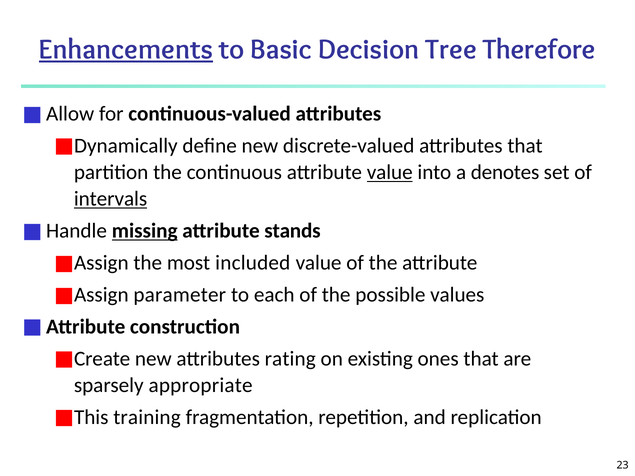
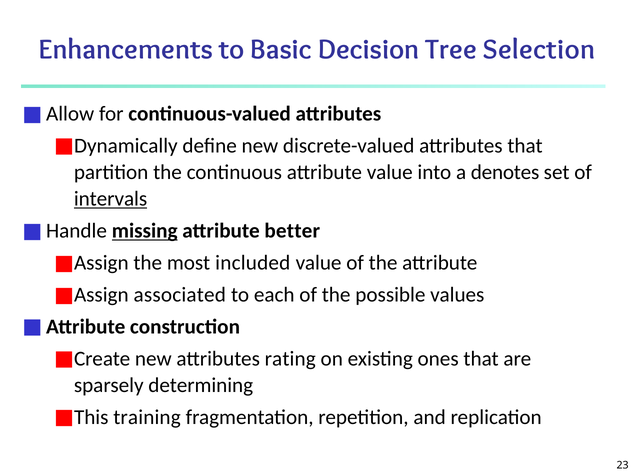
Enhancements underline: present -> none
Therefore: Therefore -> Selection
value at (390, 172) underline: present -> none
stands: stands -> better
parameter: parameter -> associated
appropriate: appropriate -> determining
